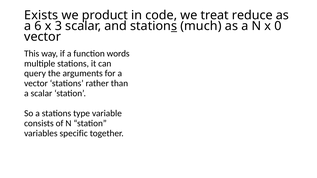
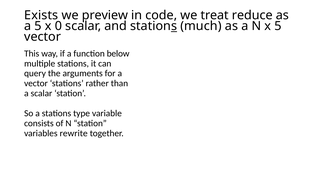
product: product -> preview
a 6: 6 -> 5
3: 3 -> 0
x 0: 0 -> 5
words: words -> below
specific: specific -> rewrite
